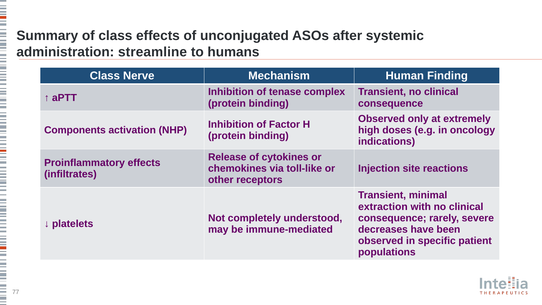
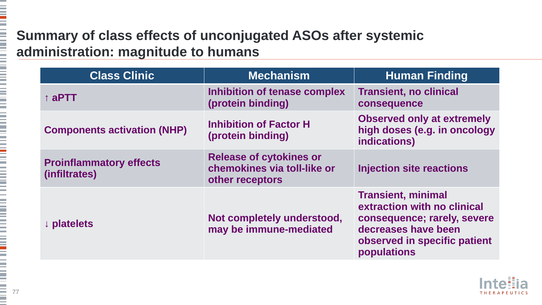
streamline: streamline -> magnitude
Nerve: Nerve -> Clinic
